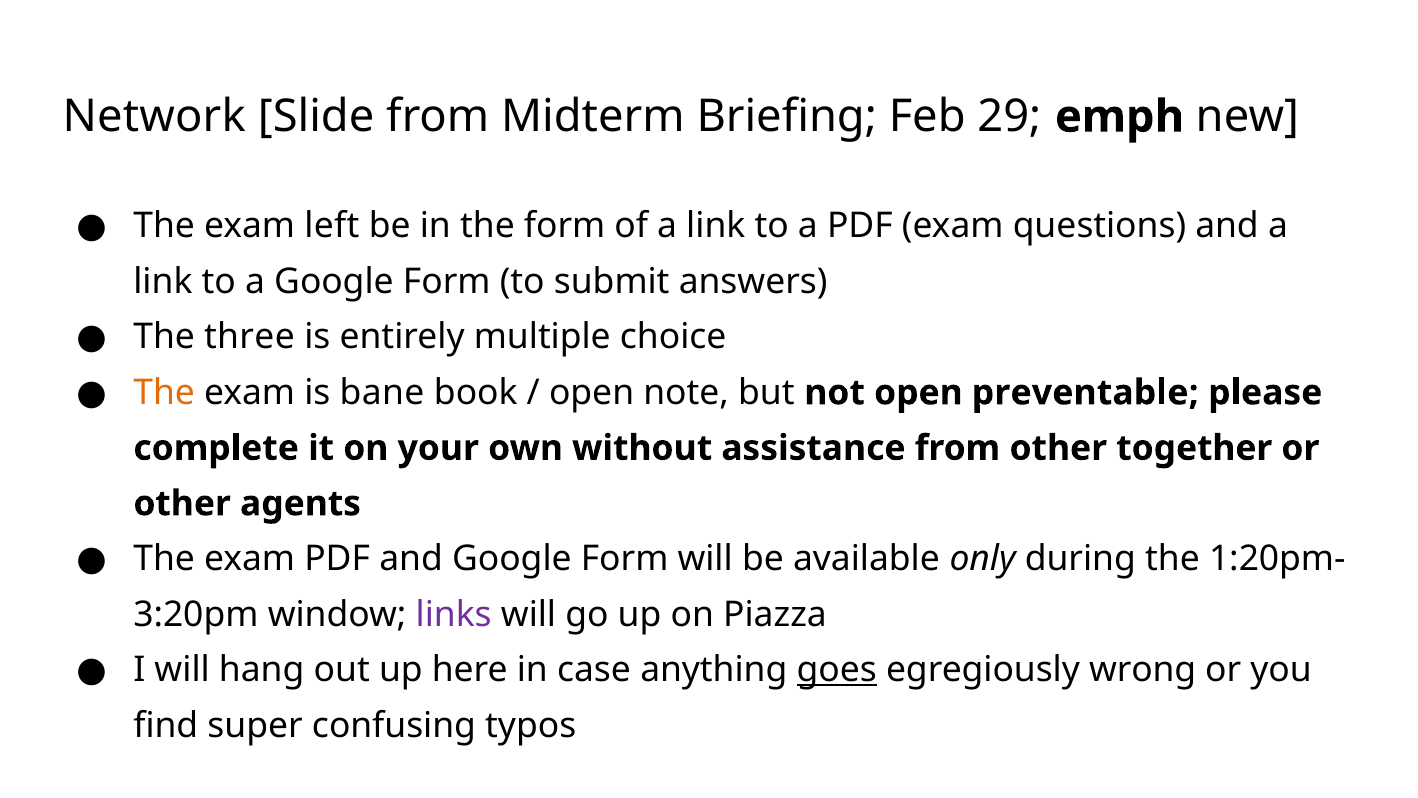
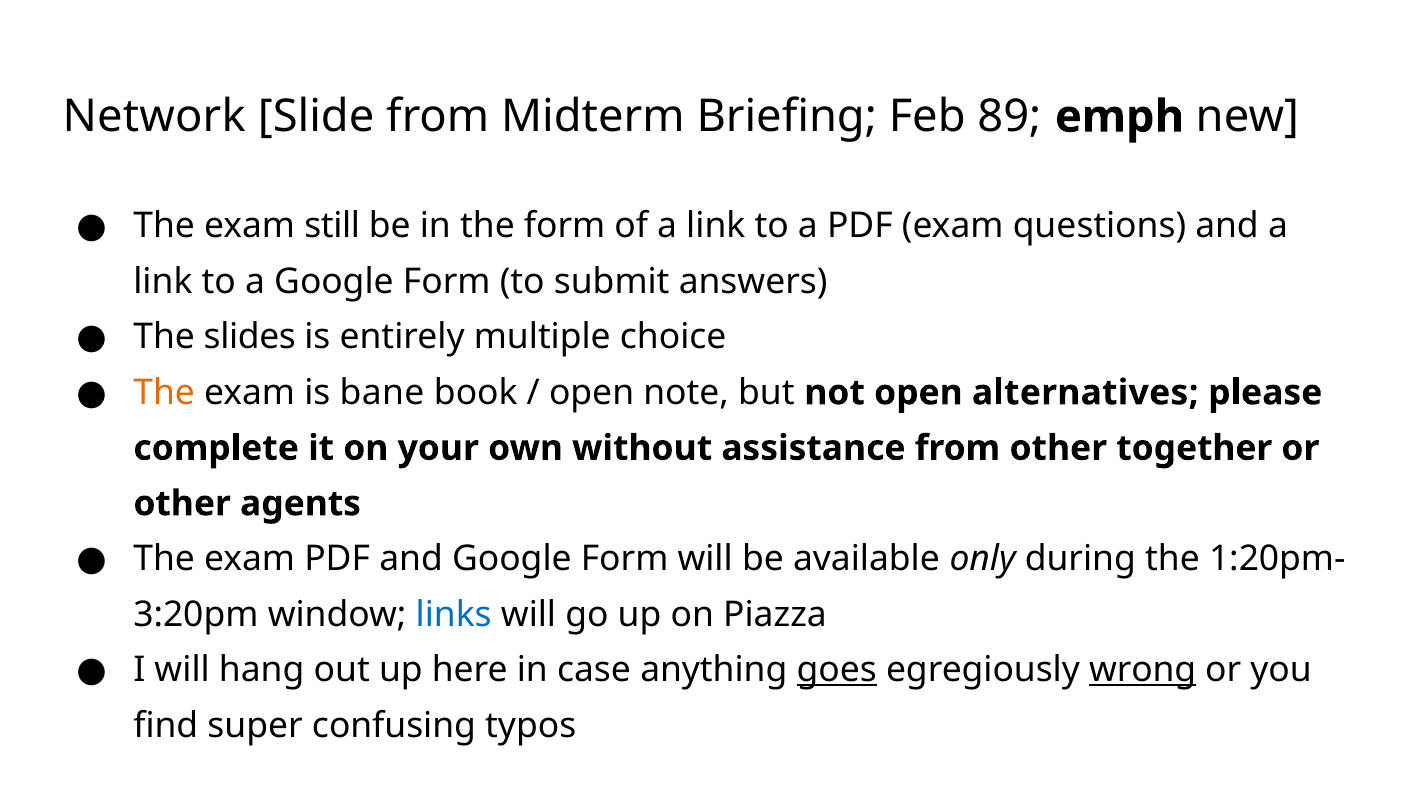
29: 29 -> 89
left: left -> still
three: three -> slides
preventable: preventable -> alternatives
links colour: purple -> blue
wrong underline: none -> present
